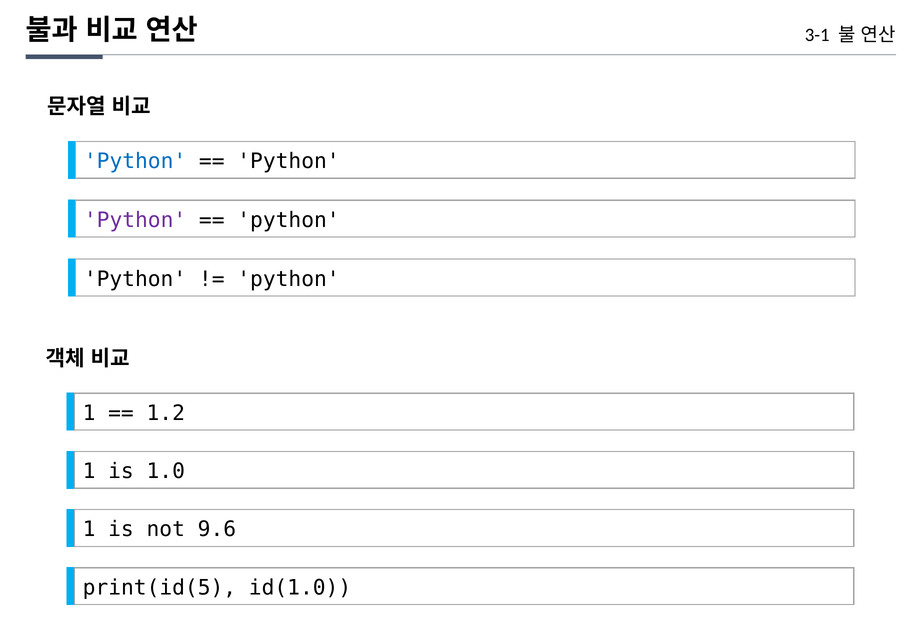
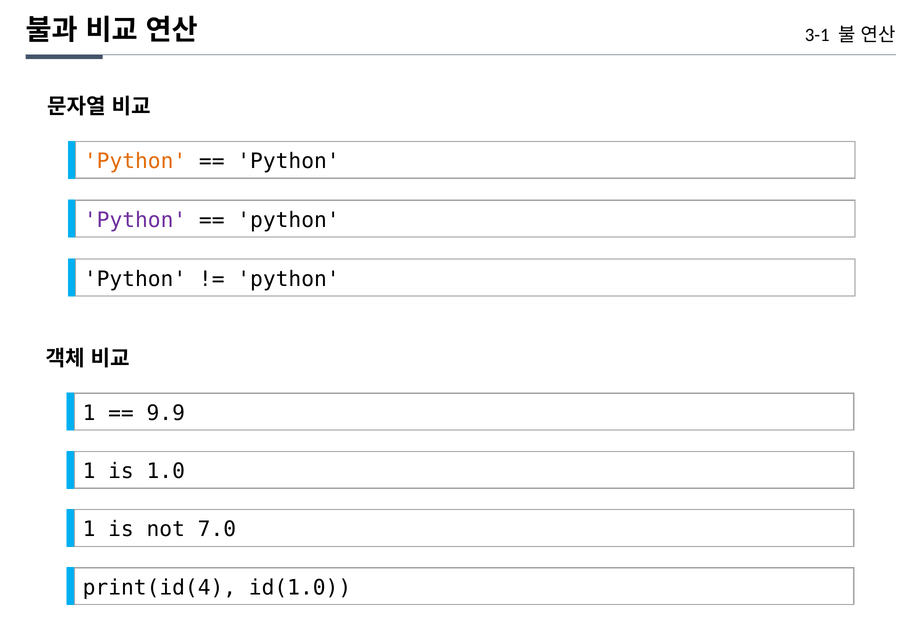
Python at (135, 161) colour: blue -> orange
1.2: 1.2 -> 9.9
9.6: 9.6 -> 7.0
print(id(5: print(id(5 -> print(id(4
